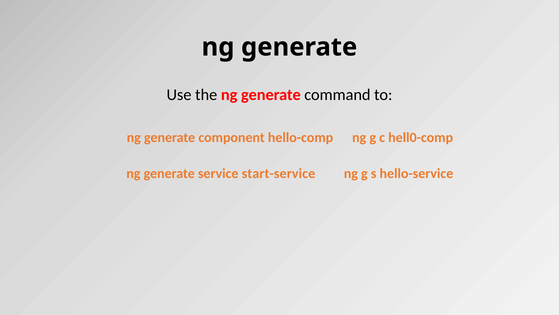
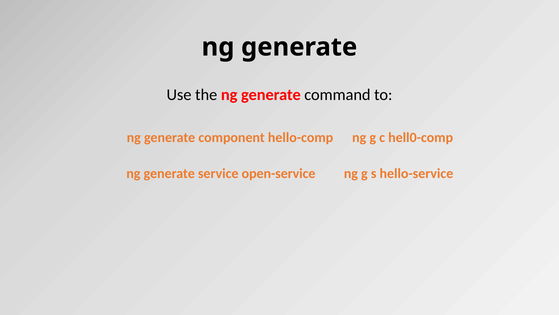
start-service: start-service -> open-service
